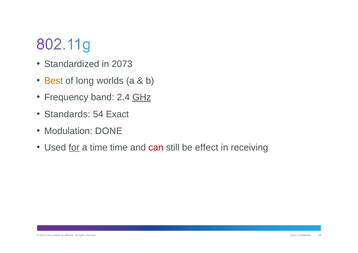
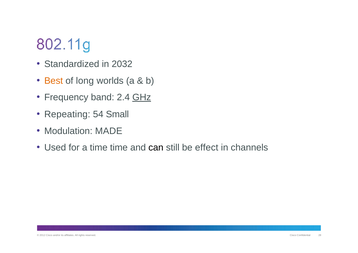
2073: 2073 -> 2032
Standards: Standards -> Repeating
Exact: Exact -> Small
DONE: DONE -> MADE
for underline: present -> none
can colour: red -> black
receiving: receiving -> channels
